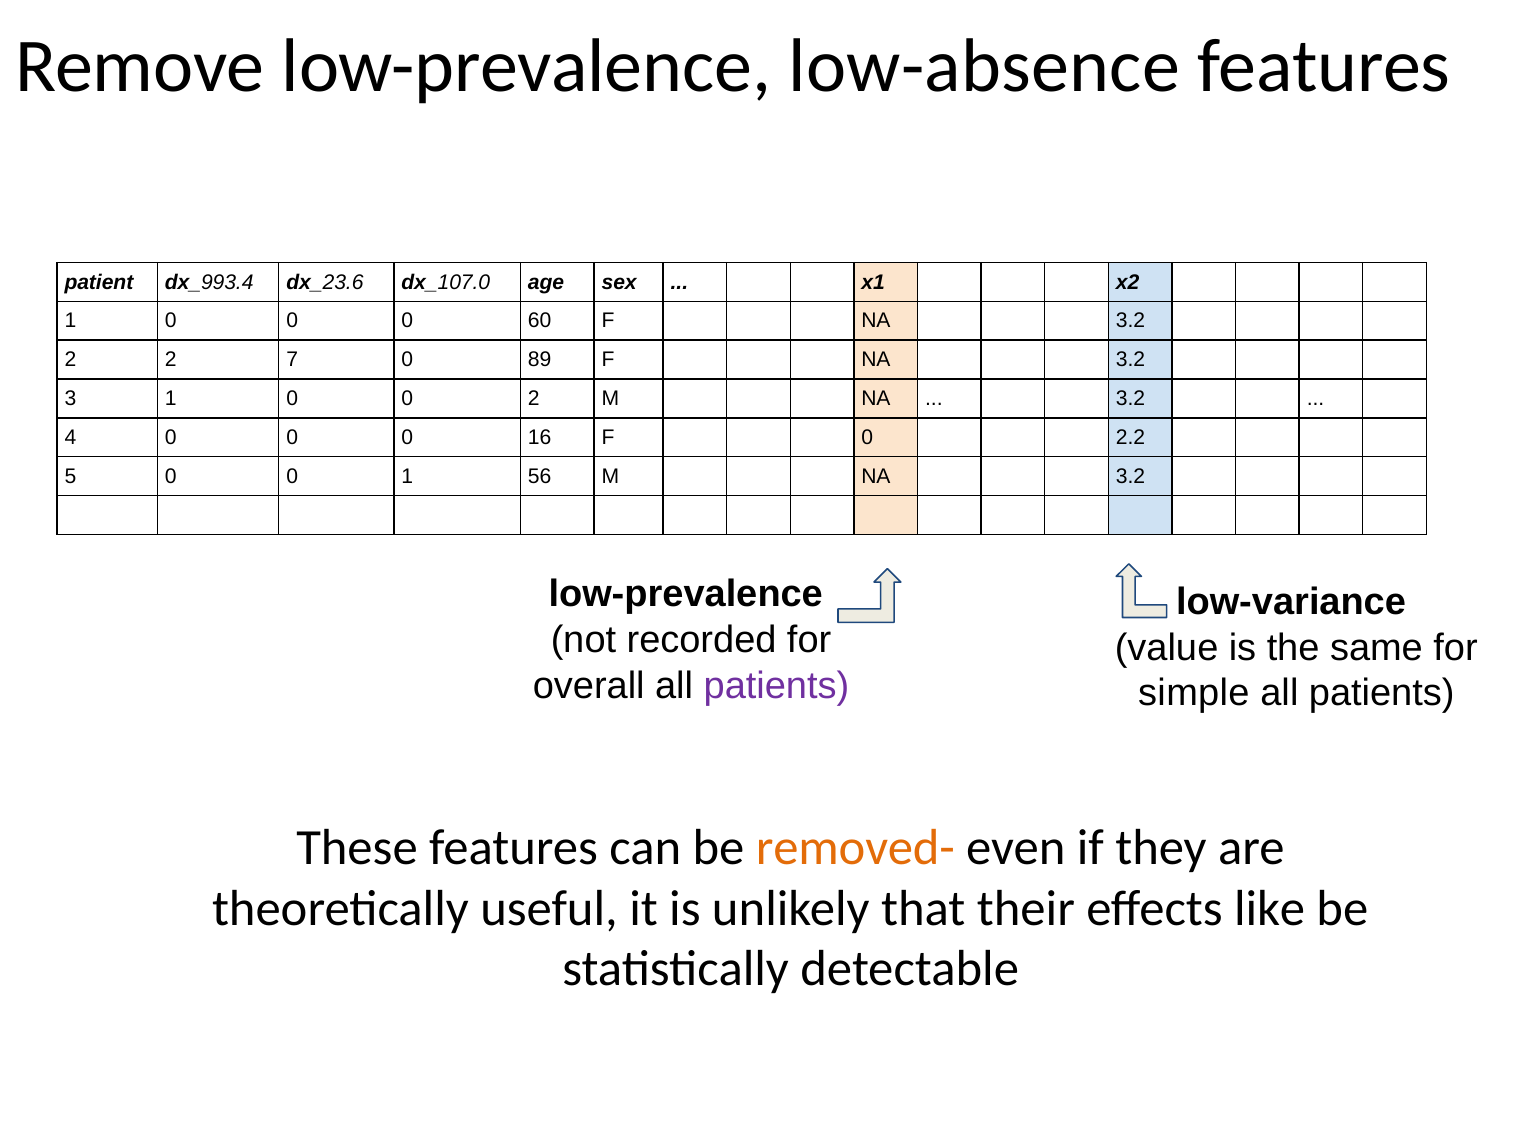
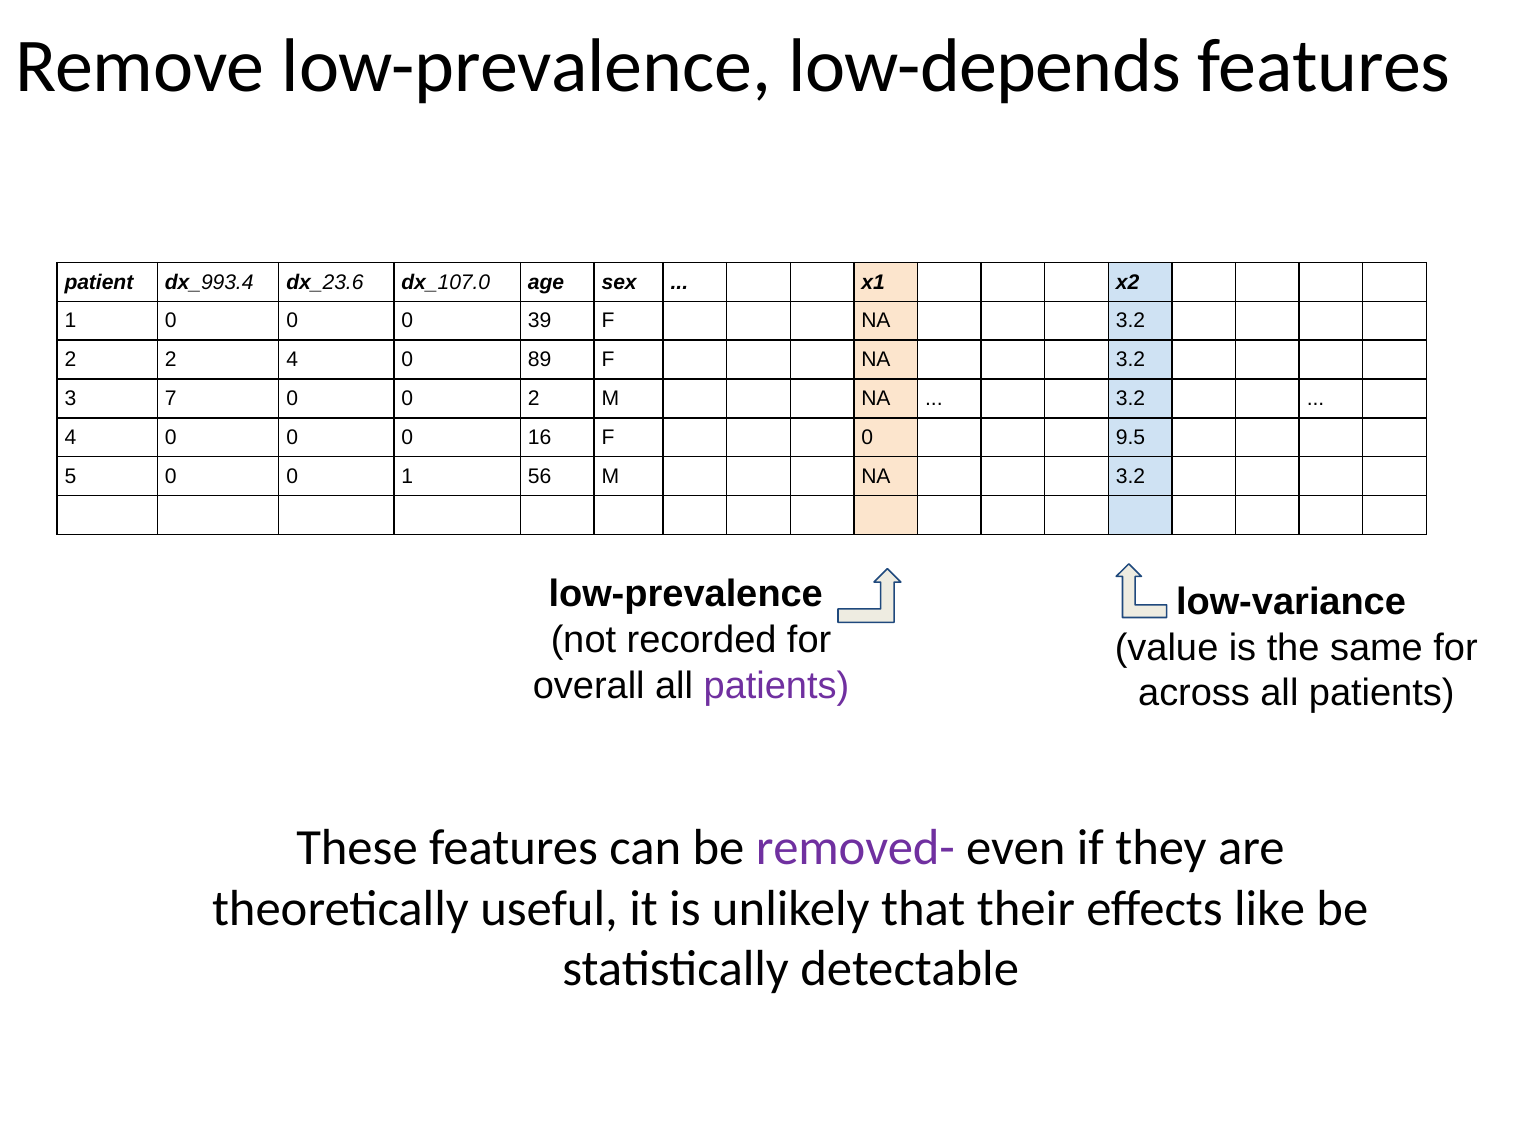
low-absence: low-absence -> low-depends
60: 60 -> 39
2 7: 7 -> 4
3 1: 1 -> 7
2.2: 2.2 -> 9.5
simple: simple -> across
removed- colour: orange -> purple
